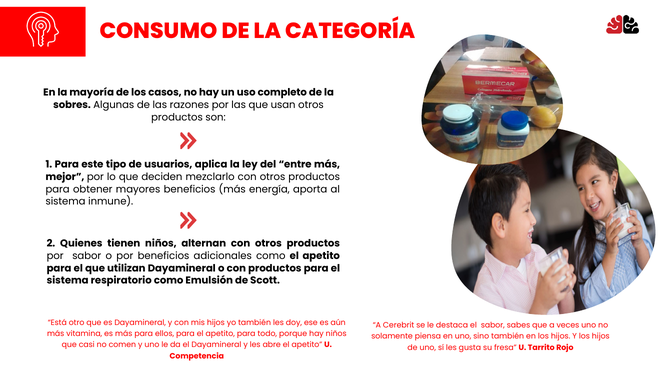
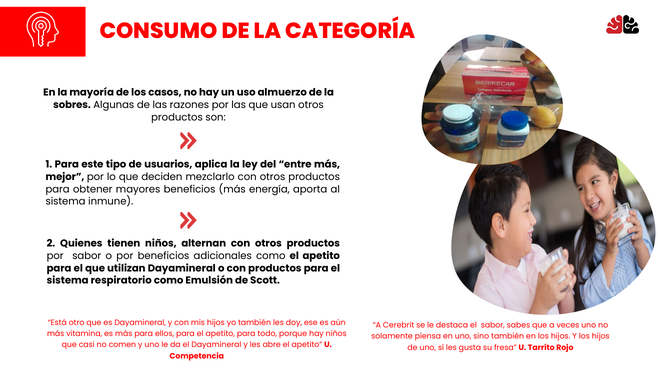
completo: completo -> almuerzo
